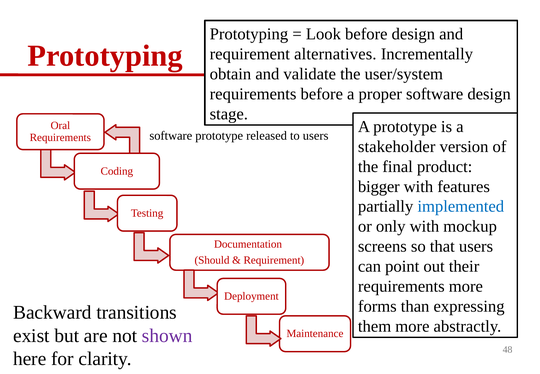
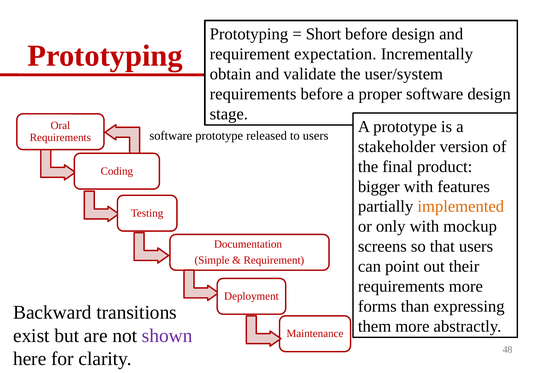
Look: Look -> Short
alternatives: alternatives -> expectation
implemented colour: blue -> orange
Should: Should -> Simple
